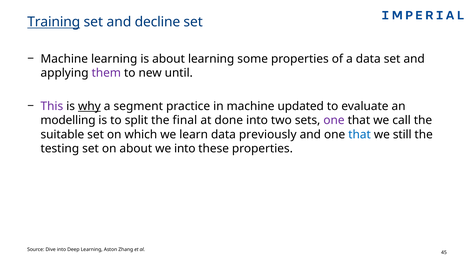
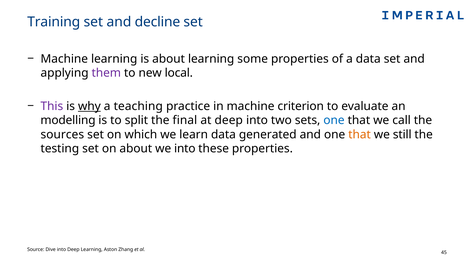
Training underline: present -> none
until: until -> local
segment: segment -> teaching
updated: updated -> criterion
at done: done -> deep
one at (334, 121) colour: purple -> blue
suitable: suitable -> sources
previously: previously -> generated
that at (360, 135) colour: blue -> orange
